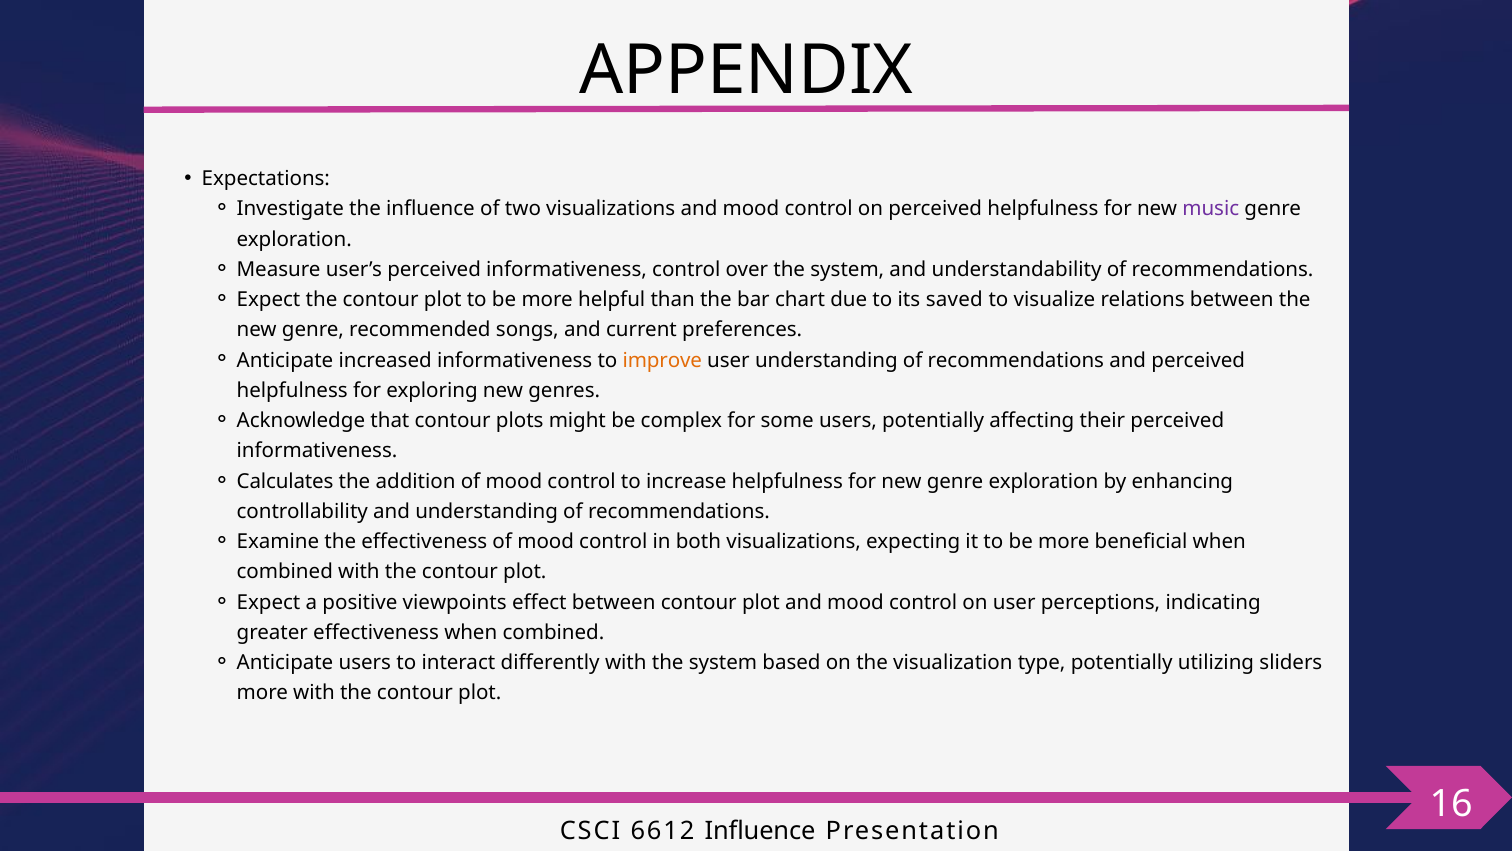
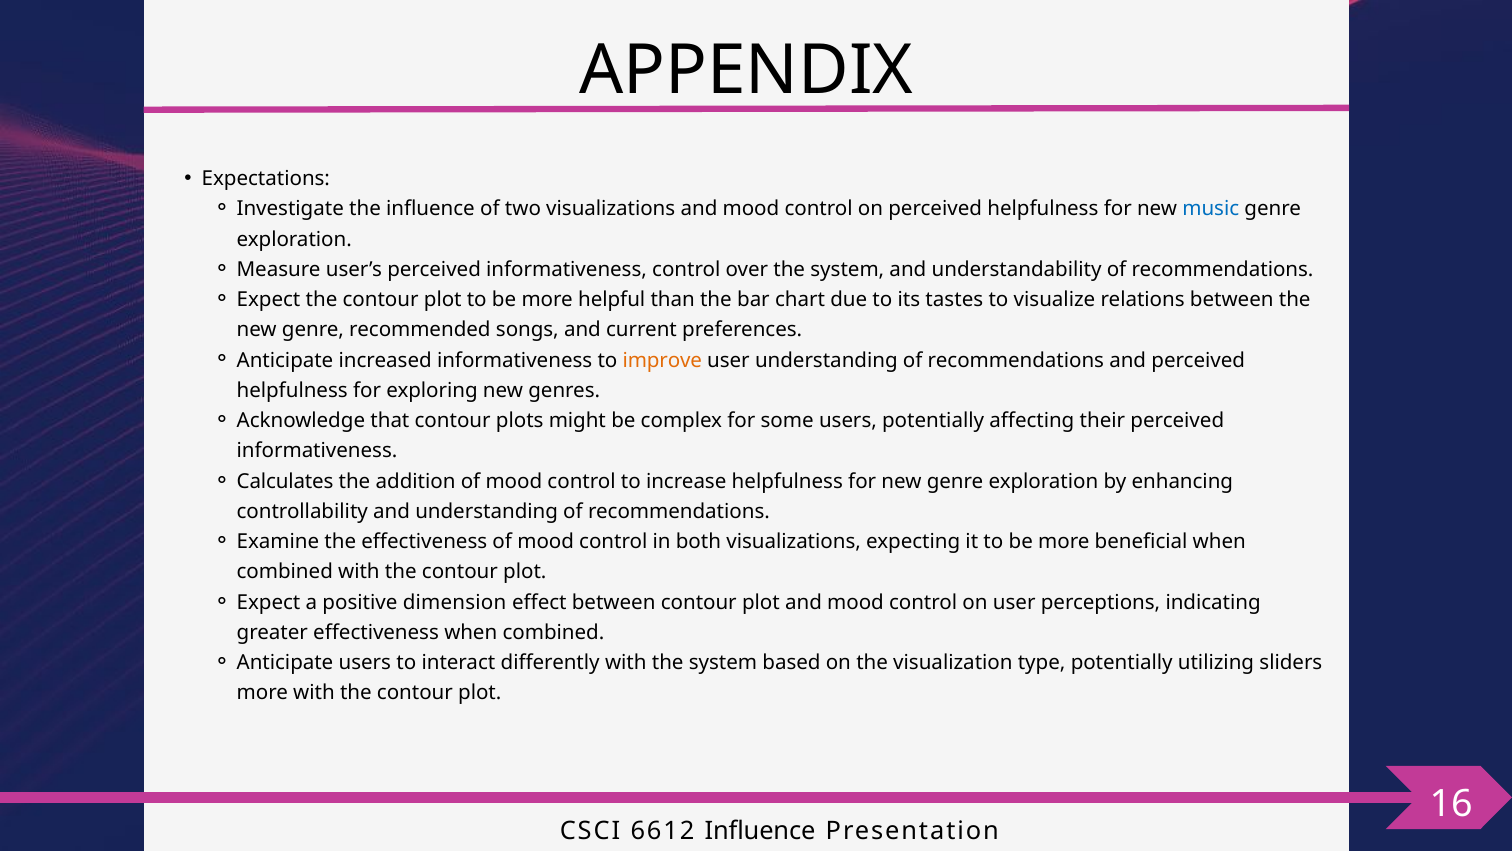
music colour: purple -> blue
saved: saved -> tastes
viewpoints: viewpoints -> dimension
